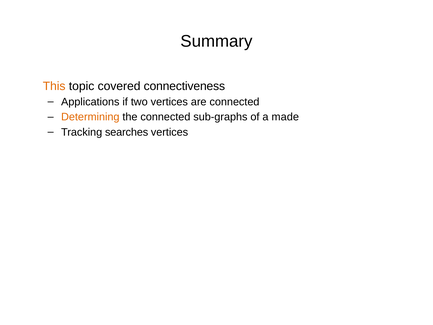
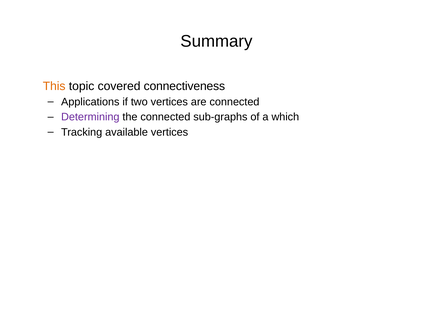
Determining colour: orange -> purple
made: made -> which
searches: searches -> available
